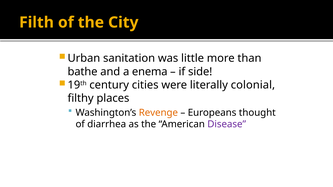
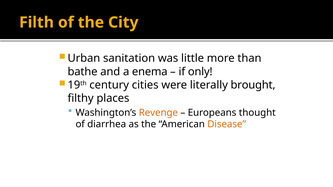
side: side -> only
colonial: colonial -> brought
Disease colour: purple -> orange
